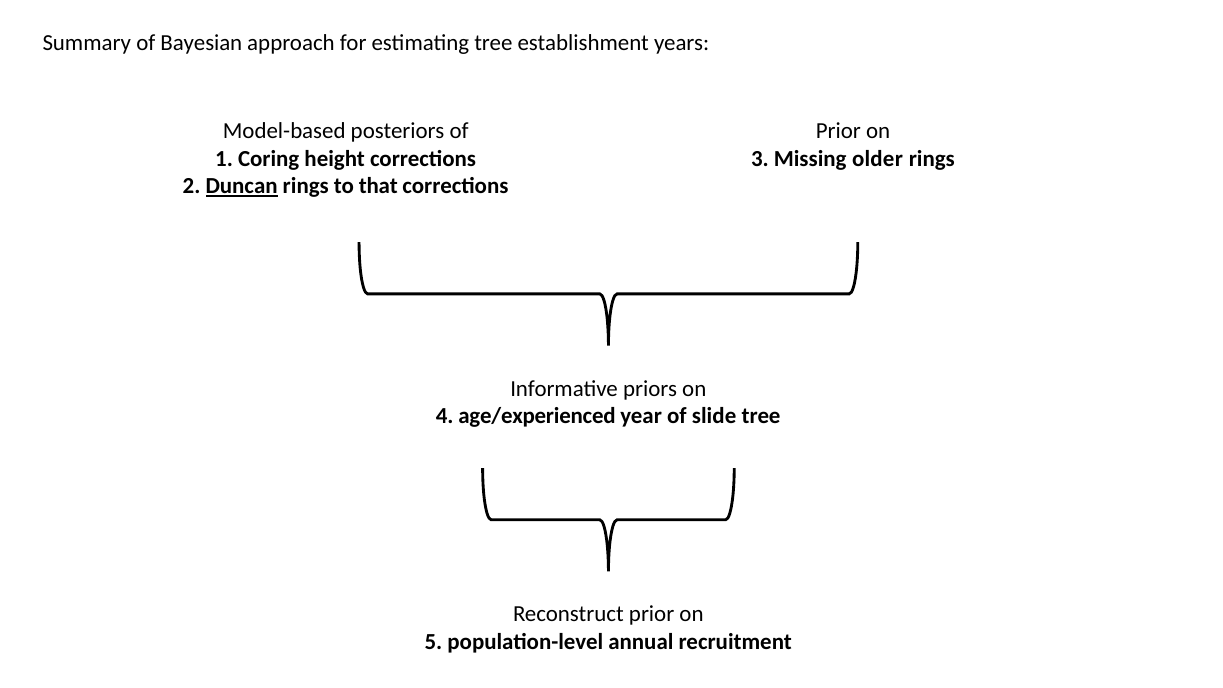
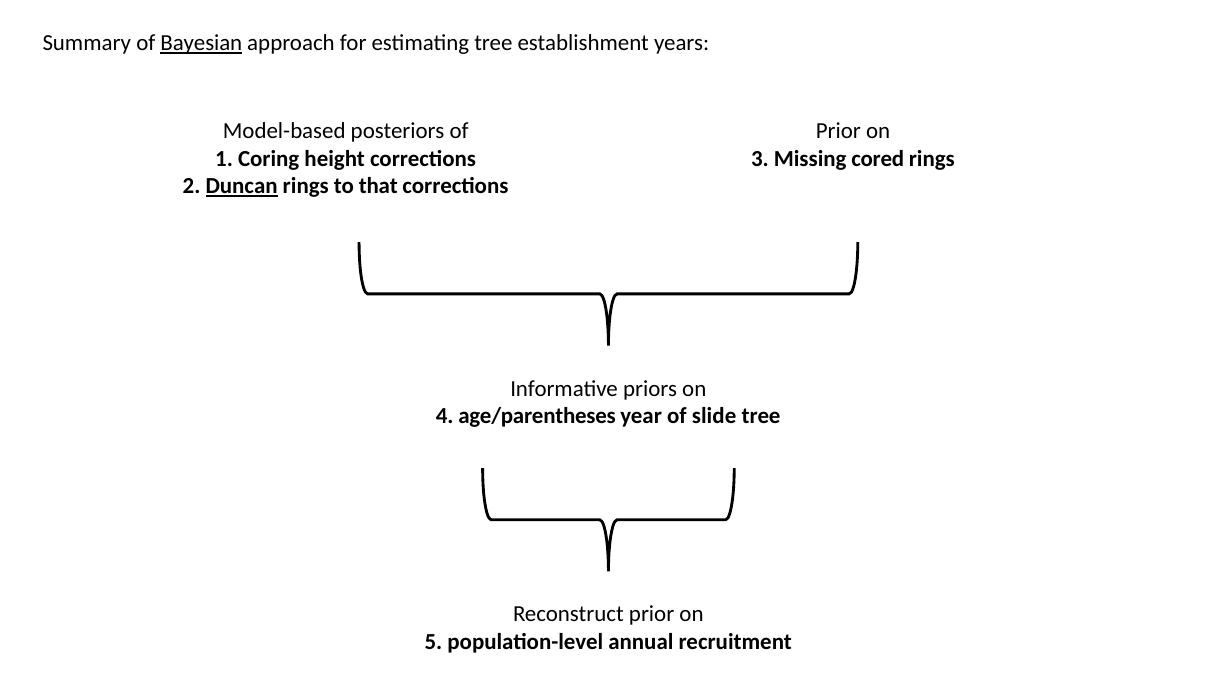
Bayesian underline: none -> present
older: older -> cored
age/experienced: age/experienced -> age/parentheses
